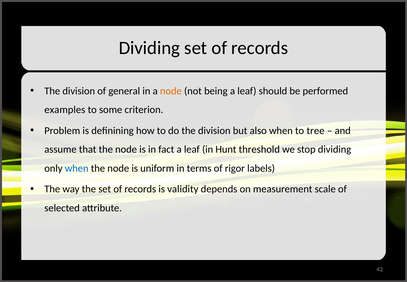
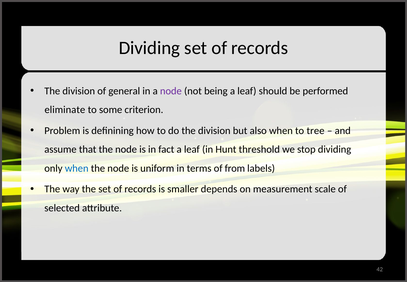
node at (171, 91) colour: orange -> purple
examples: examples -> eliminate
rigor: rigor -> from
validity: validity -> smaller
